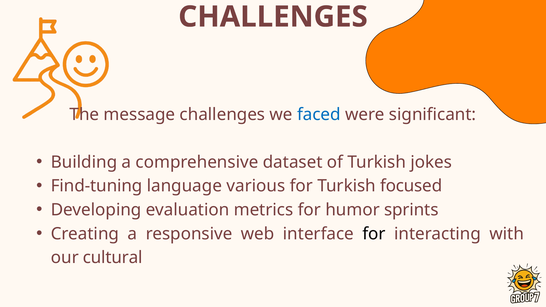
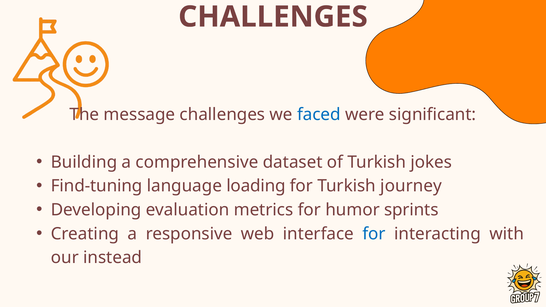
various: various -> loading
focused: focused -> journey
for at (374, 234) colour: black -> blue
cultural: cultural -> instead
